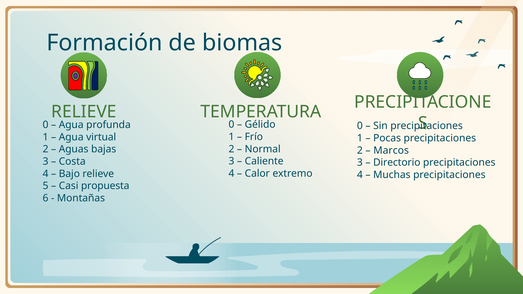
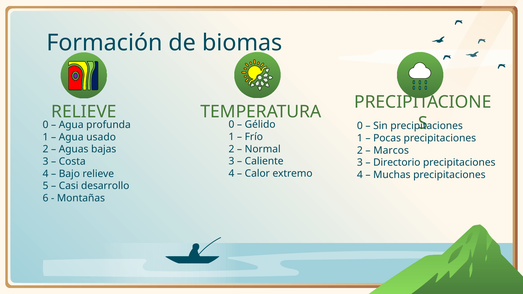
virtual: virtual -> usado
propuesta: propuesta -> desarrollo
